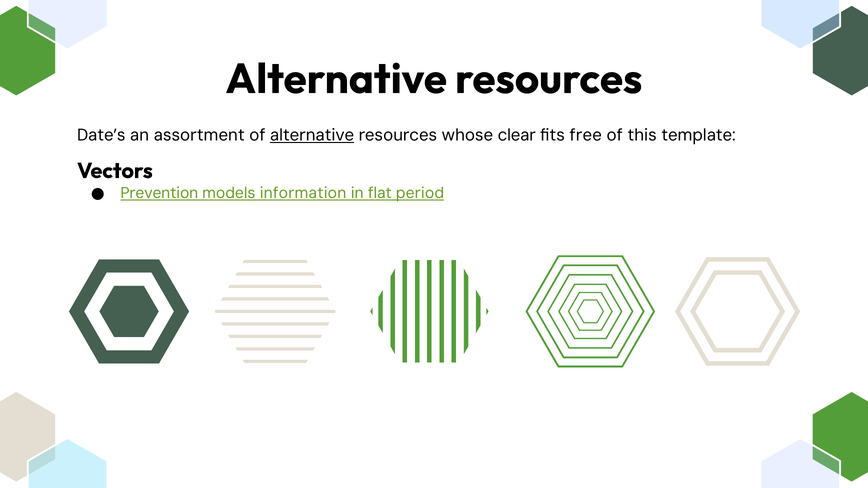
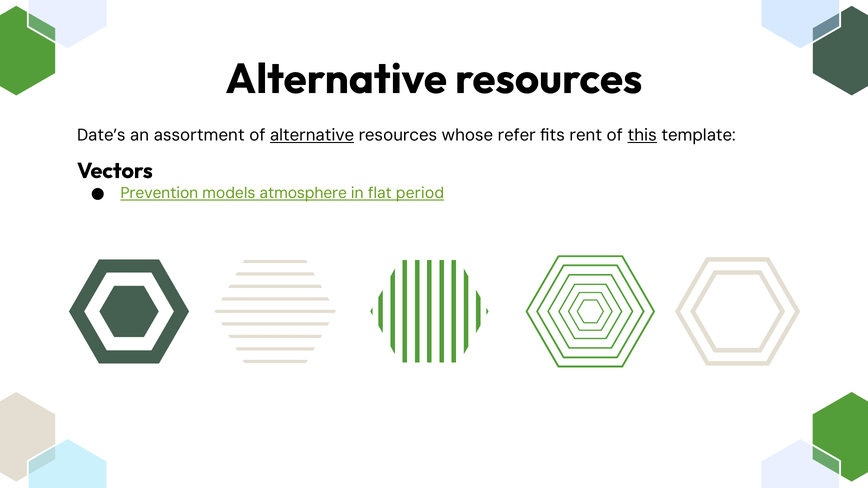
clear: clear -> refer
free: free -> rent
this underline: none -> present
information: information -> atmosphere
